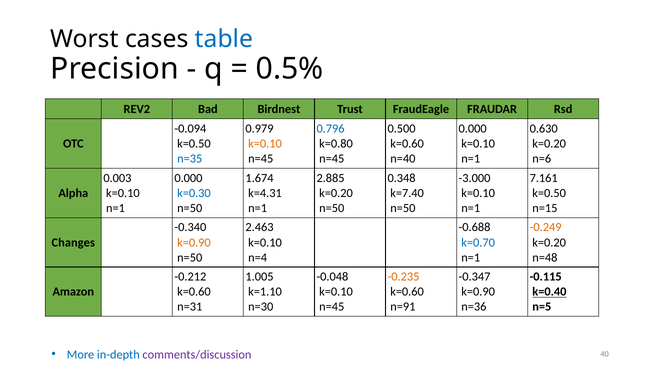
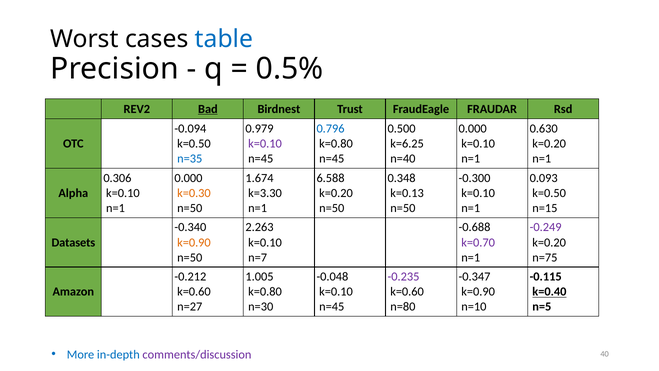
Bad underline: none -> present
k=0.10 at (265, 144) colour: orange -> purple
k=0.60 at (407, 144): k=0.60 -> k=6.25
n=6 at (542, 159): n=6 -> n=1
0.003: 0.003 -> 0.306
2.885: 2.885 -> 6.588
-3.000: -3.000 -> -0.300
7.161: 7.161 -> 0.093
k=0.30 colour: blue -> orange
k=4.31: k=4.31 -> k=3.30
k=7.40: k=7.40 -> k=0.13
2.463: 2.463 -> 2.263
-0.249 colour: orange -> purple
Changes: Changes -> Datasets
k=0.70 colour: blue -> purple
n=4: n=4 -> n=7
n=48: n=48 -> n=75
-0.235 colour: orange -> purple
k=1.10 at (265, 292): k=1.10 -> k=0.80
n=31: n=31 -> n=27
n=91: n=91 -> n=80
n=36: n=36 -> n=10
